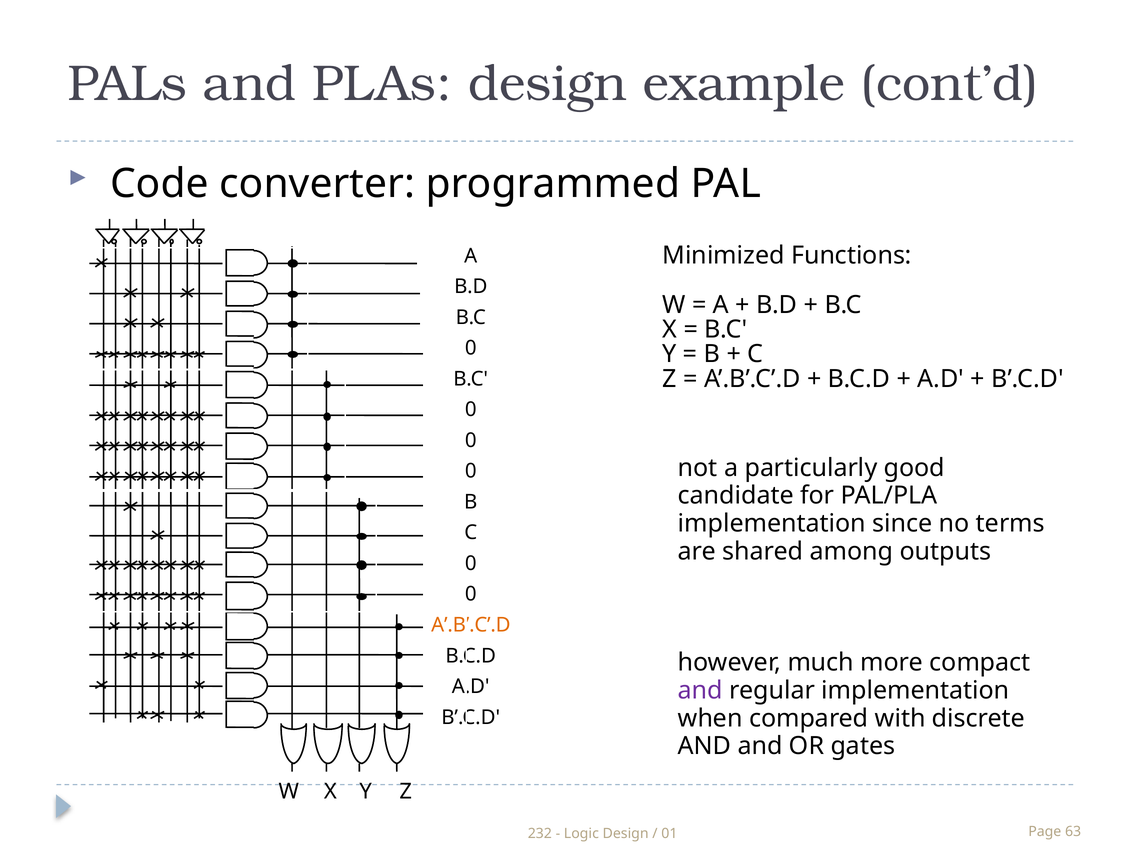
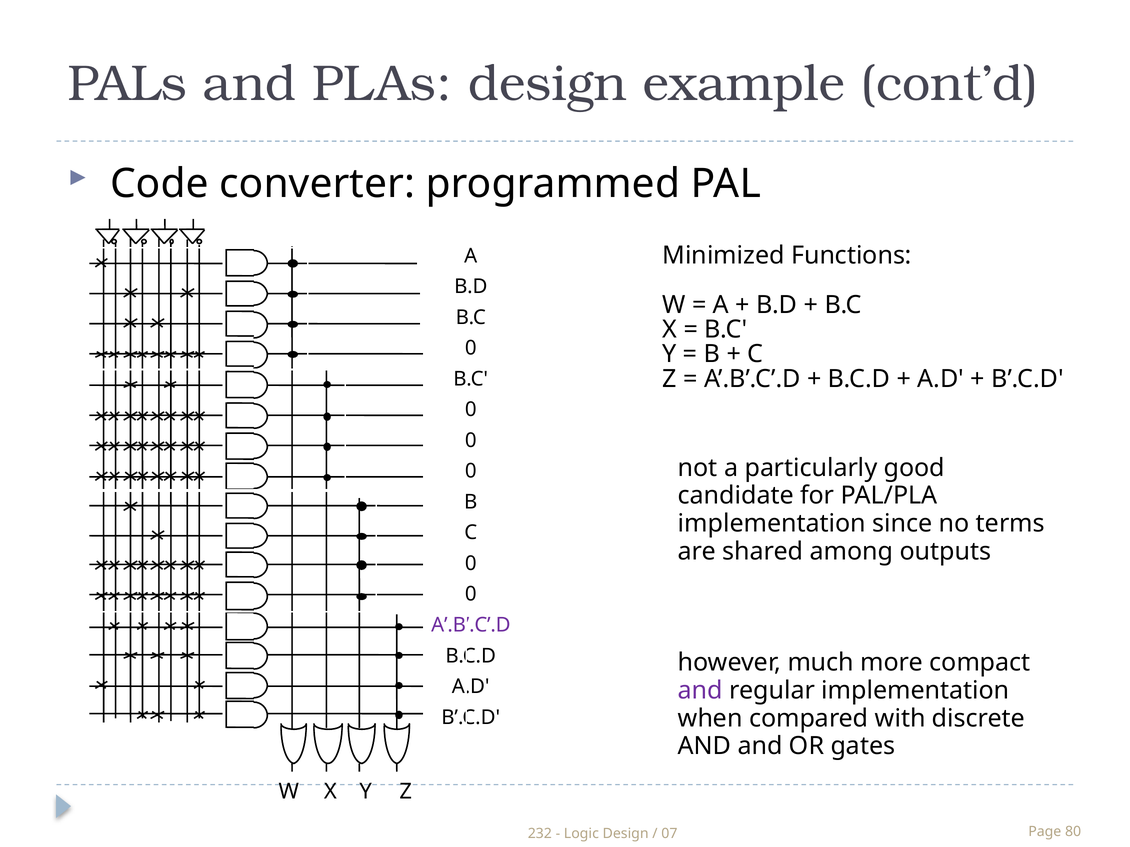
A’.B’.C’.D at (471, 625) colour: orange -> purple
63: 63 -> 80
01: 01 -> 07
